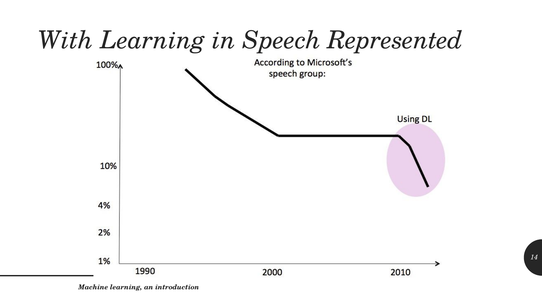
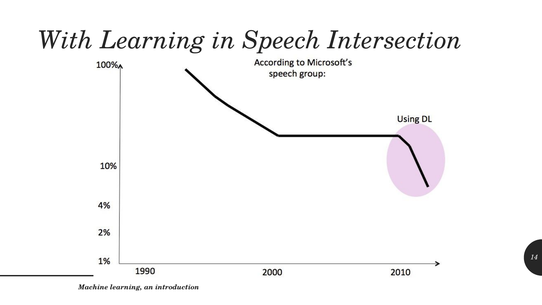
Represented: Represented -> Intersection
